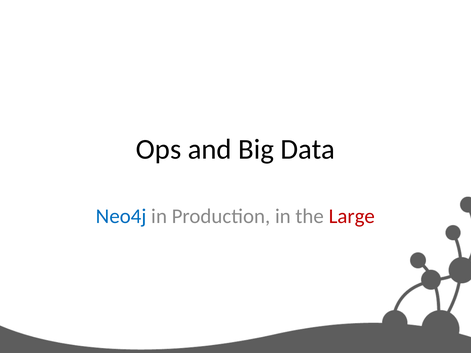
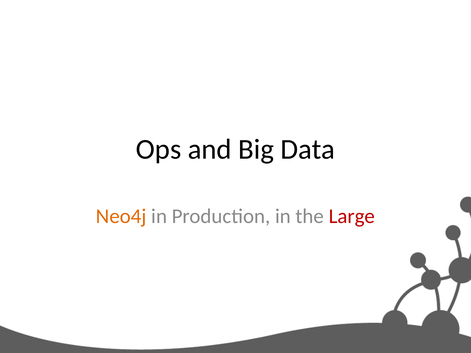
Neo4j colour: blue -> orange
